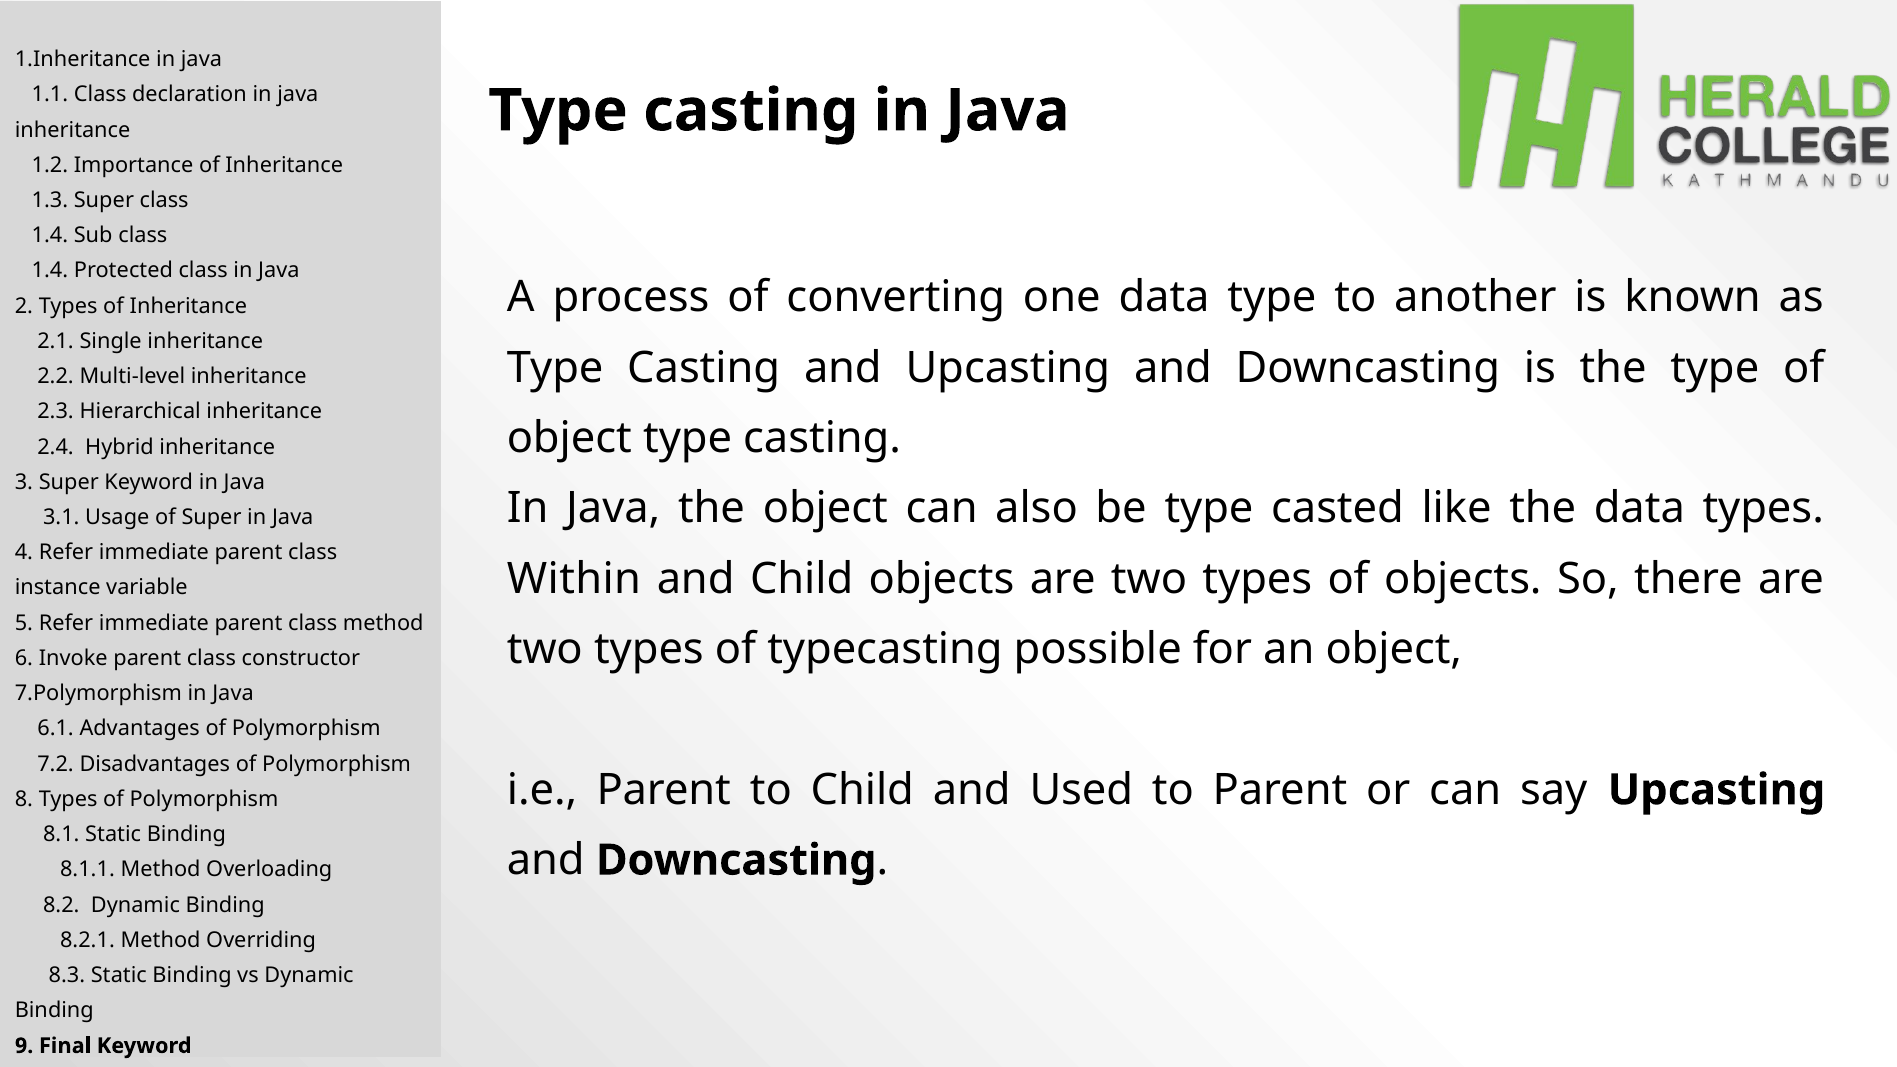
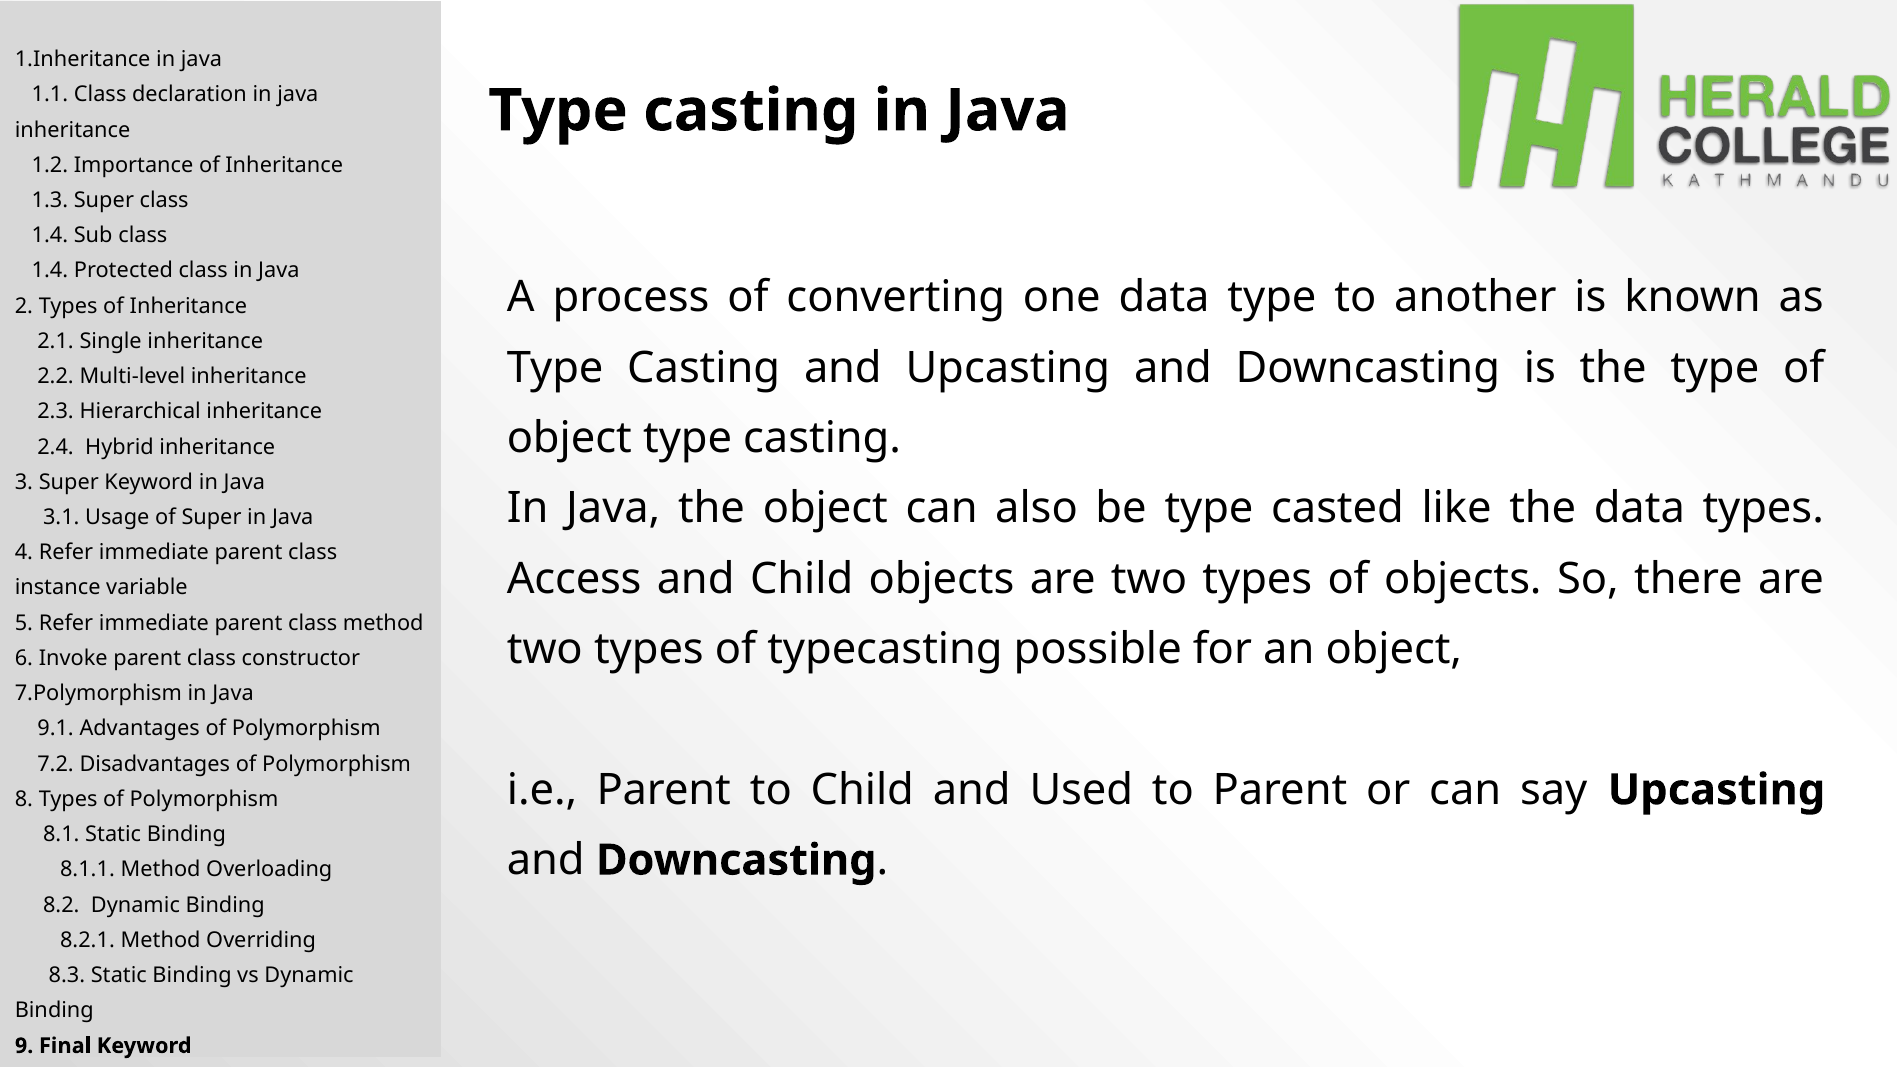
Within: Within -> Access
6.1: 6.1 -> 9.1
